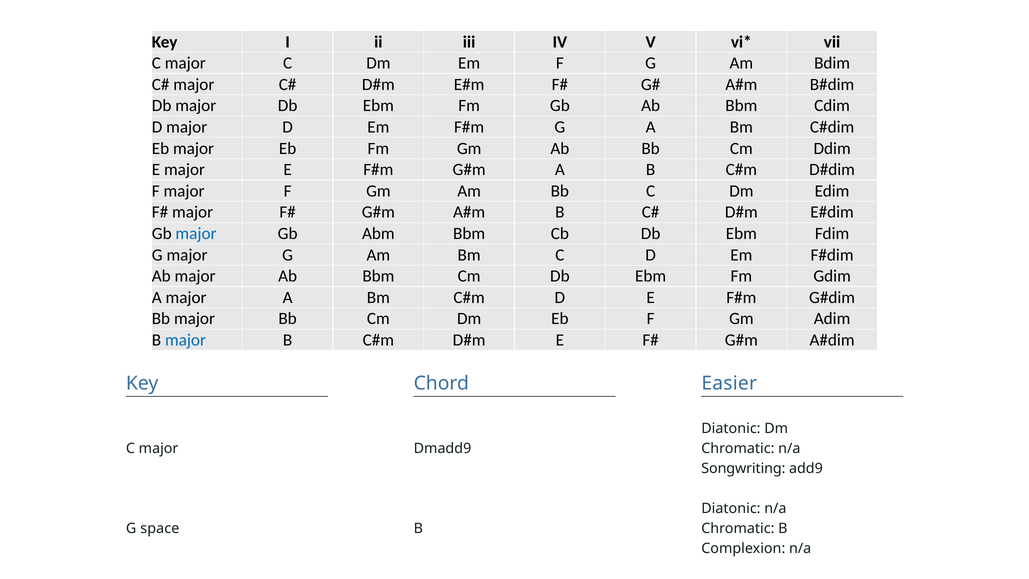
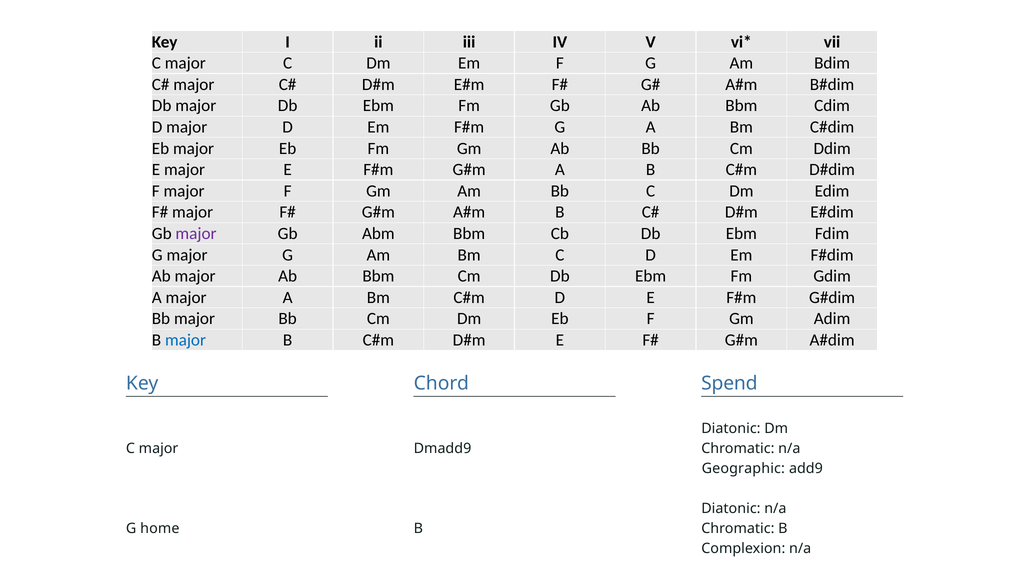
major at (196, 234) colour: blue -> purple
Easier: Easier -> Spend
Songwriting: Songwriting -> Geographic
space: space -> home
